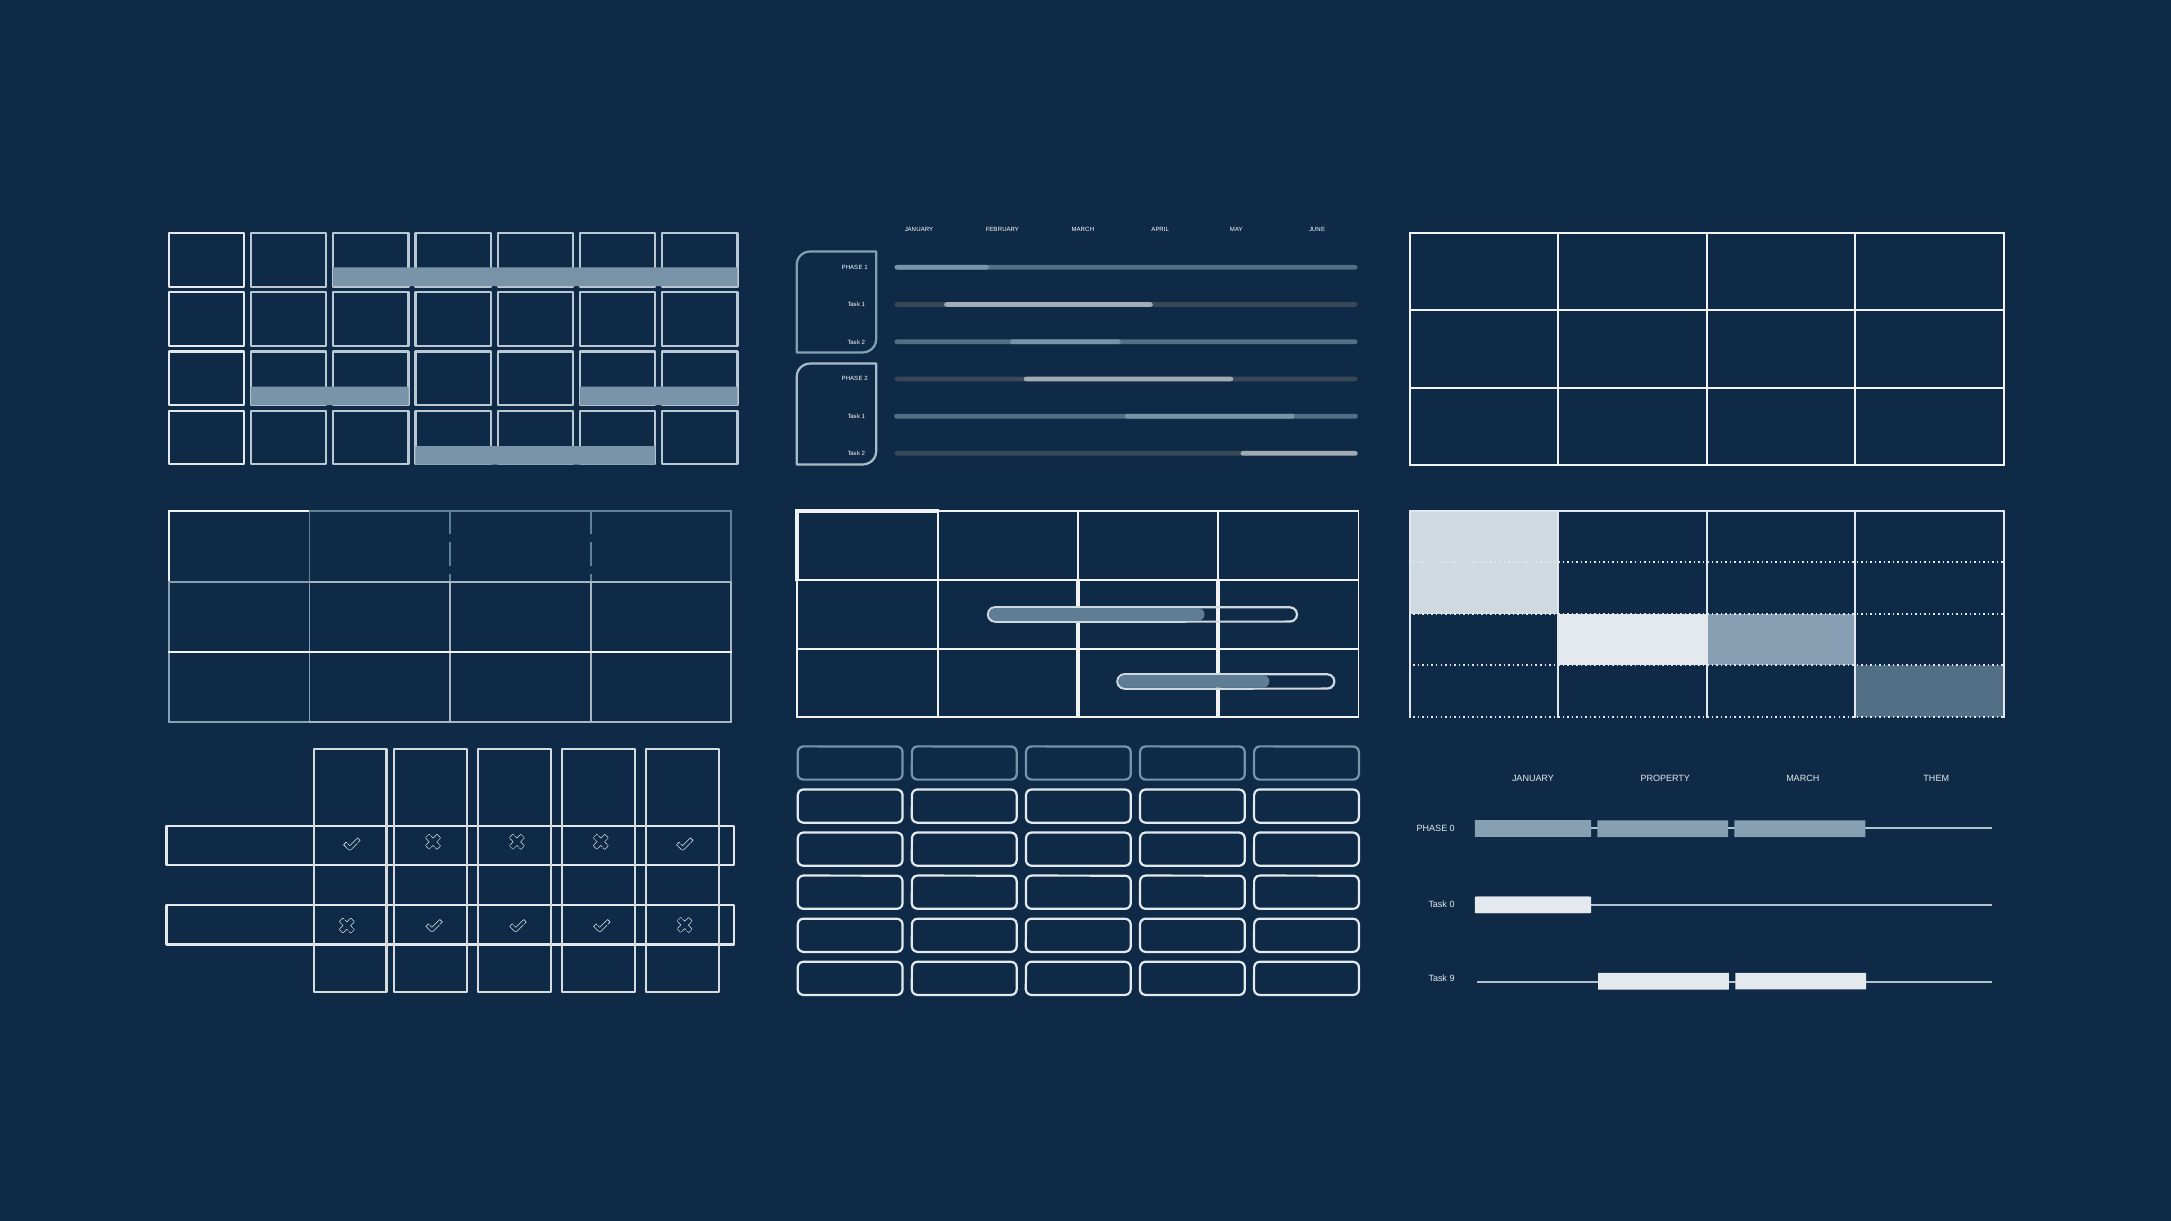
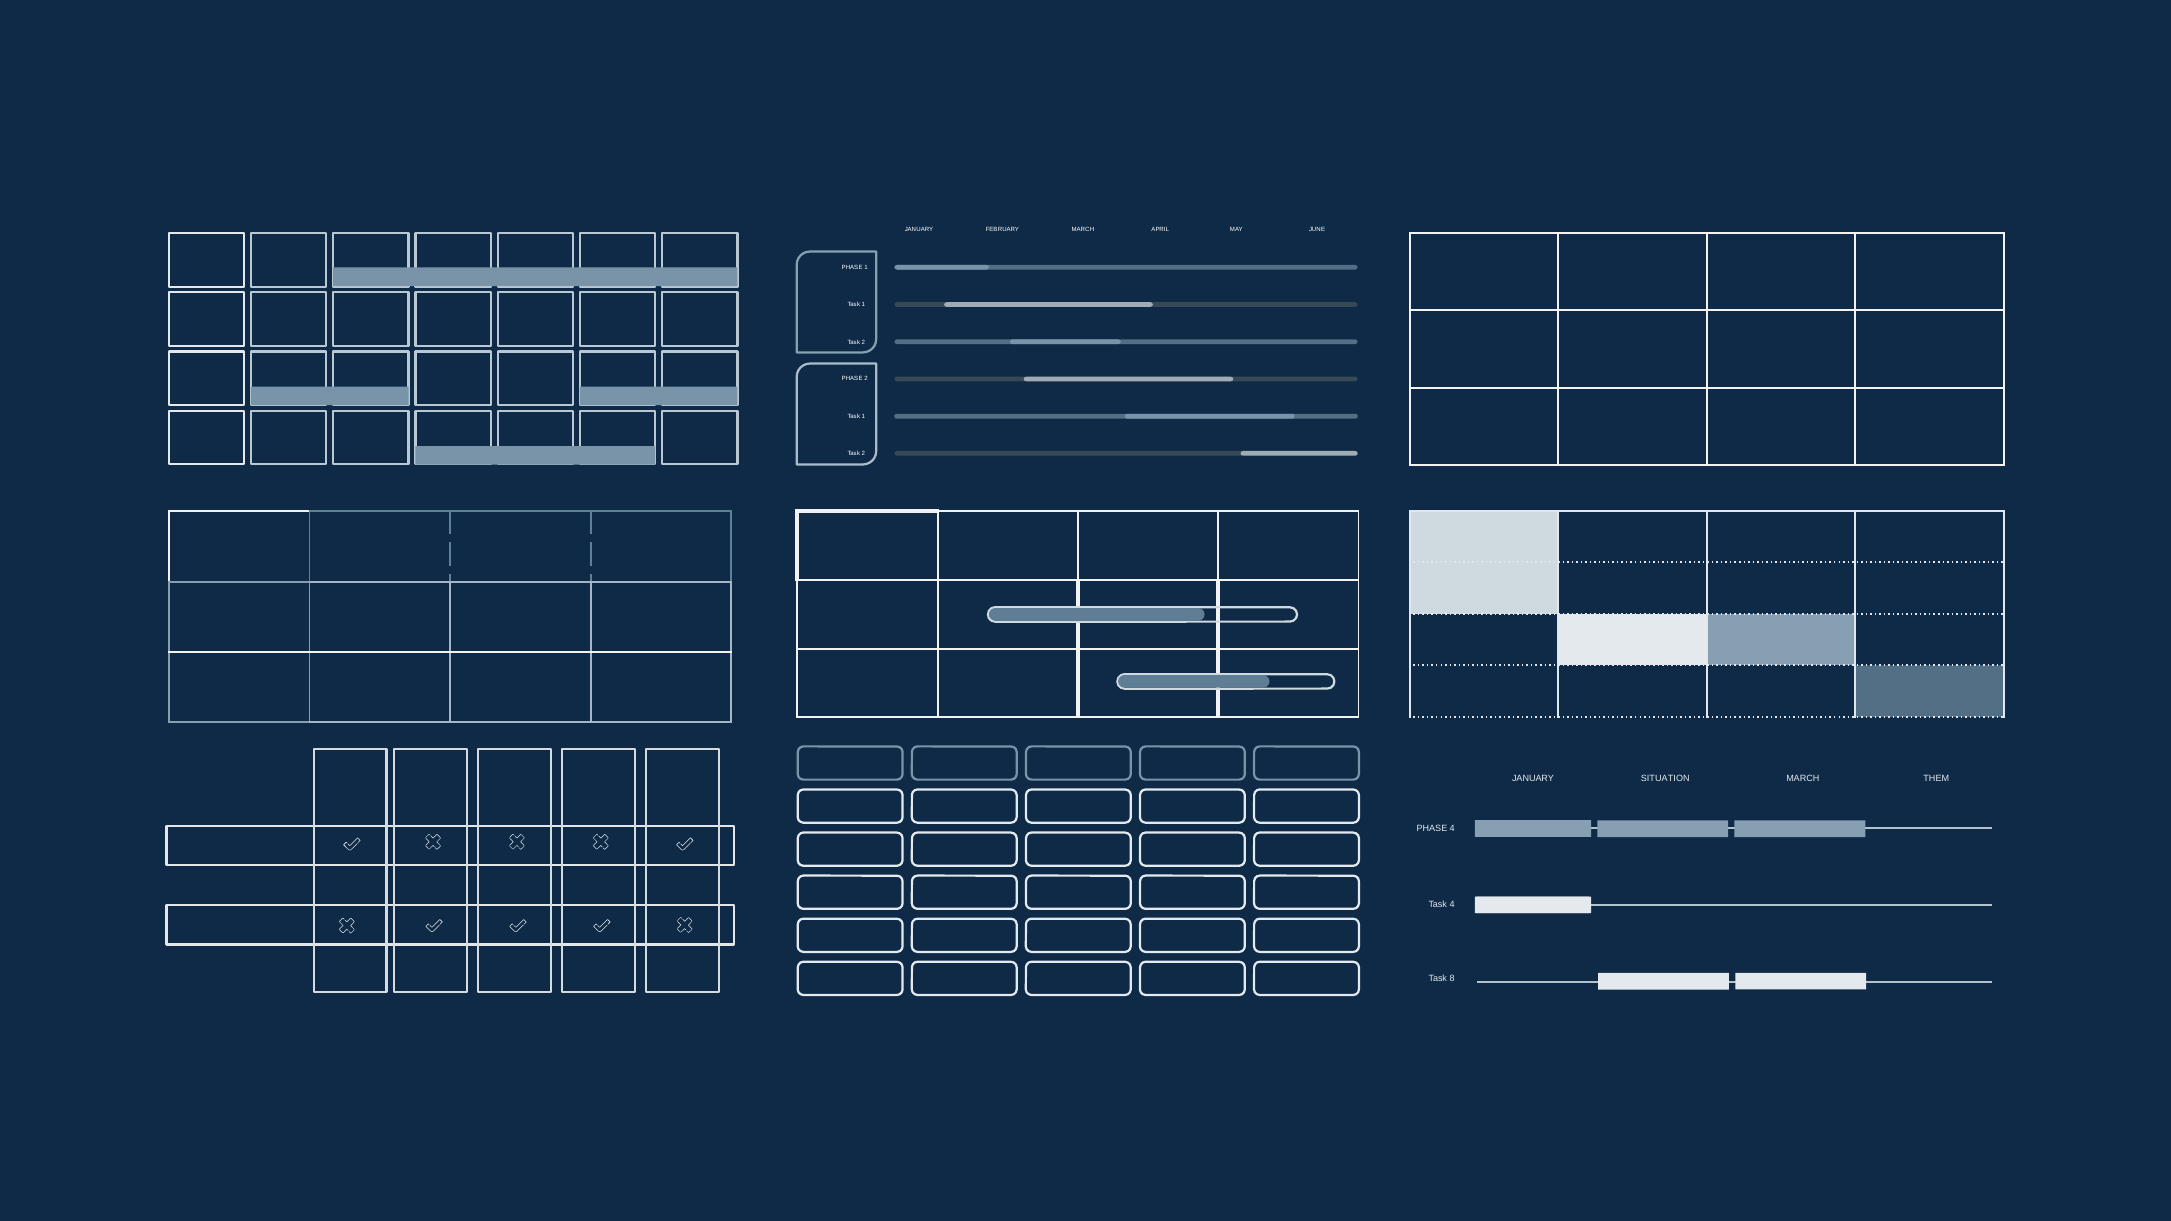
PROPERTY: PROPERTY -> SITUATION
PHASE 0: 0 -> 4
Task 0: 0 -> 4
9: 9 -> 8
